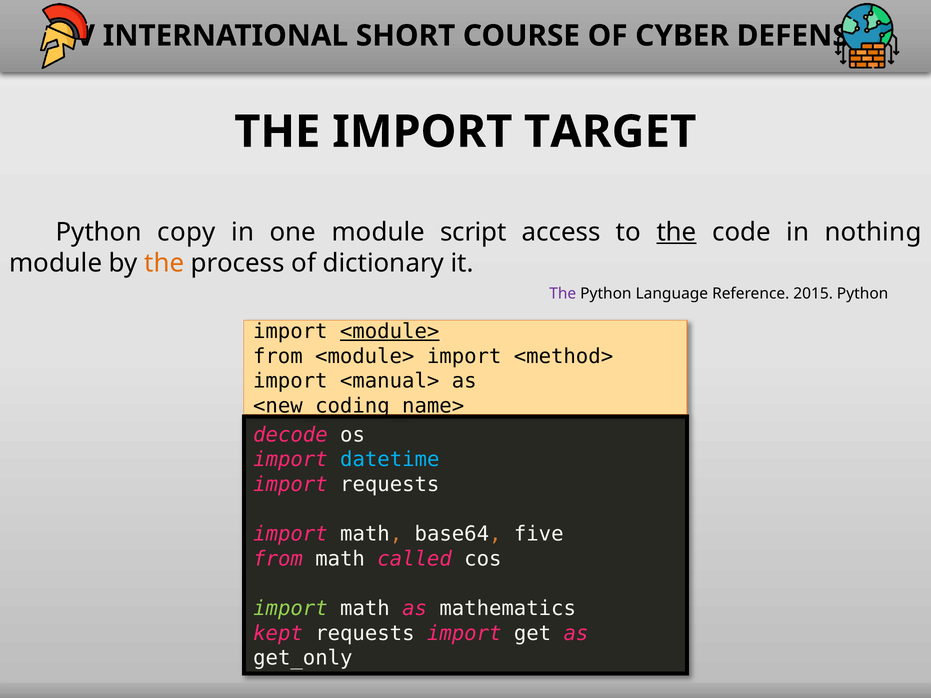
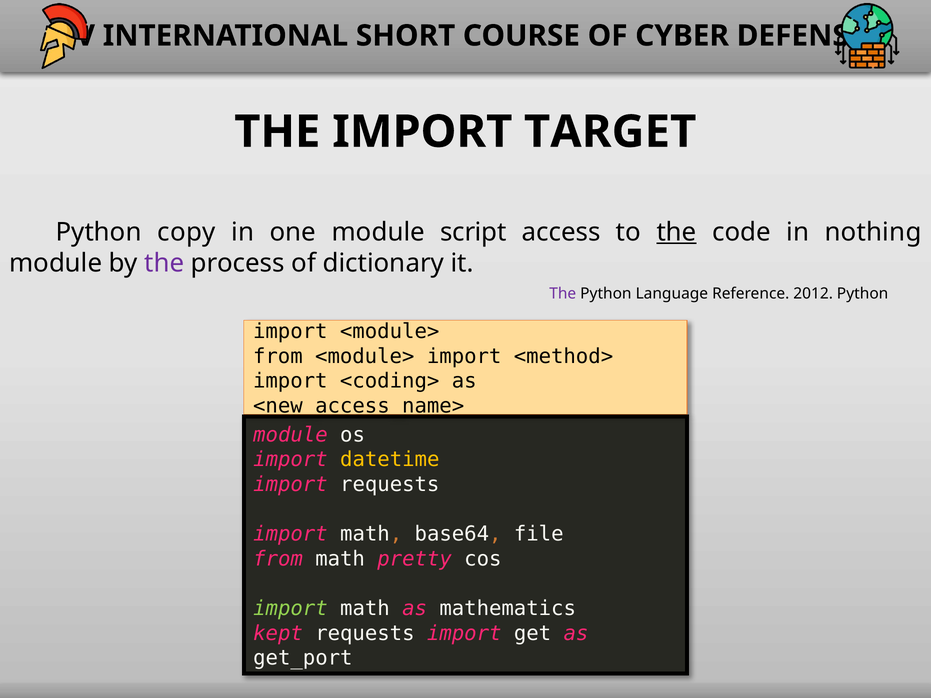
the at (164, 263) colour: orange -> purple
2015: 2015 -> 2012
<module> at (390, 332) underline: present -> none
<manual>: <manual> -> <coding>
<new_coding_name>: <new_coding_name> -> <new_access_name>
decode at (290, 435): decode -> module
datetime colour: light blue -> yellow
five: five -> file
called: called -> pretty
get_only: get_only -> get_port
